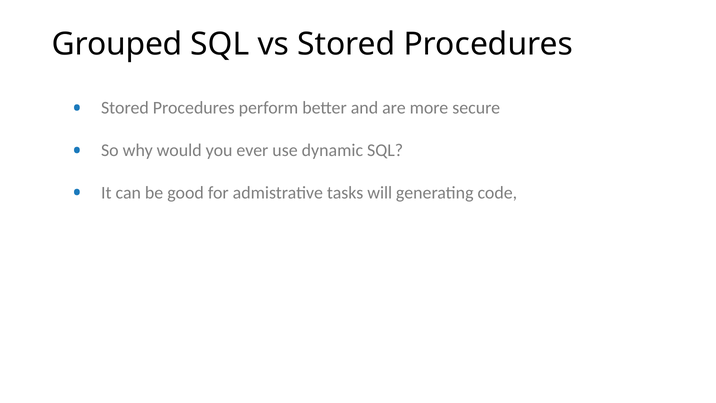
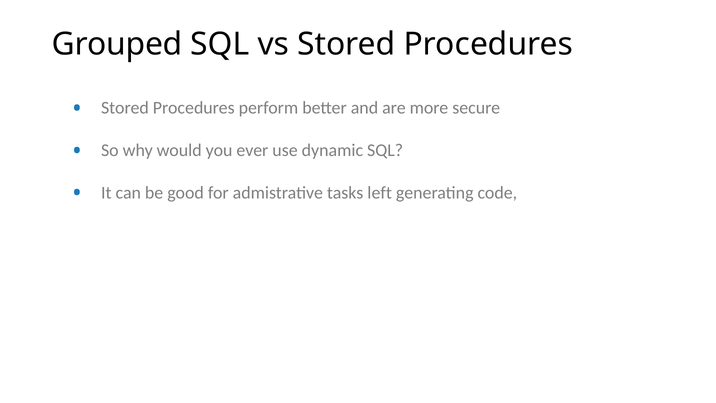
will: will -> left
